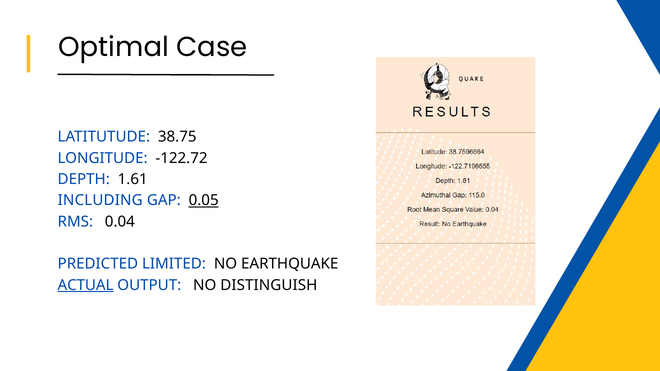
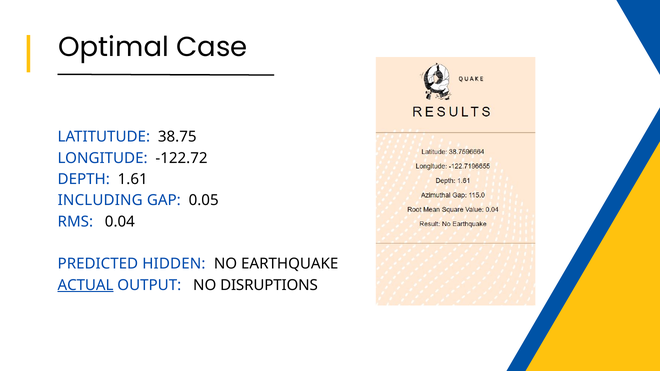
0.05 underline: present -> none
LIMITED: LIMITED -> HIDDEN
DISTINGUISH: DISTINGUISH -> DISRUPTIONS
